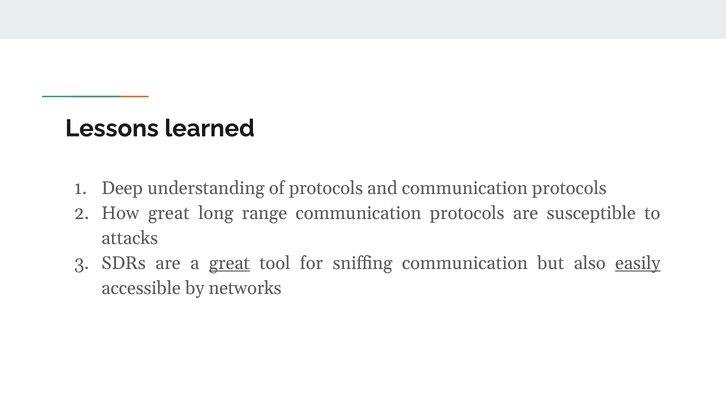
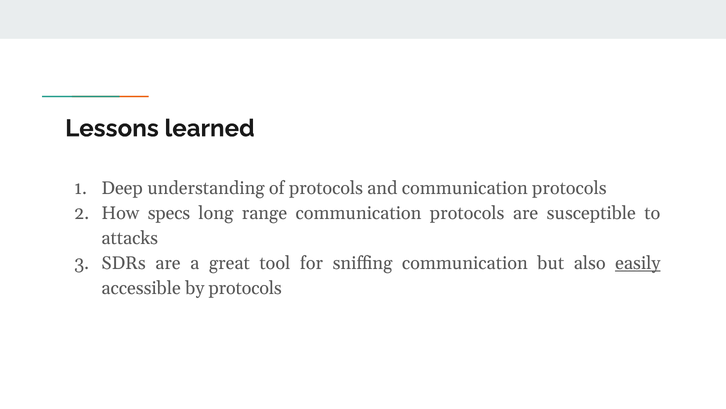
How great: great -> specs
great at (229, 263) underline: present -> none
by networks: networks -> protocols
